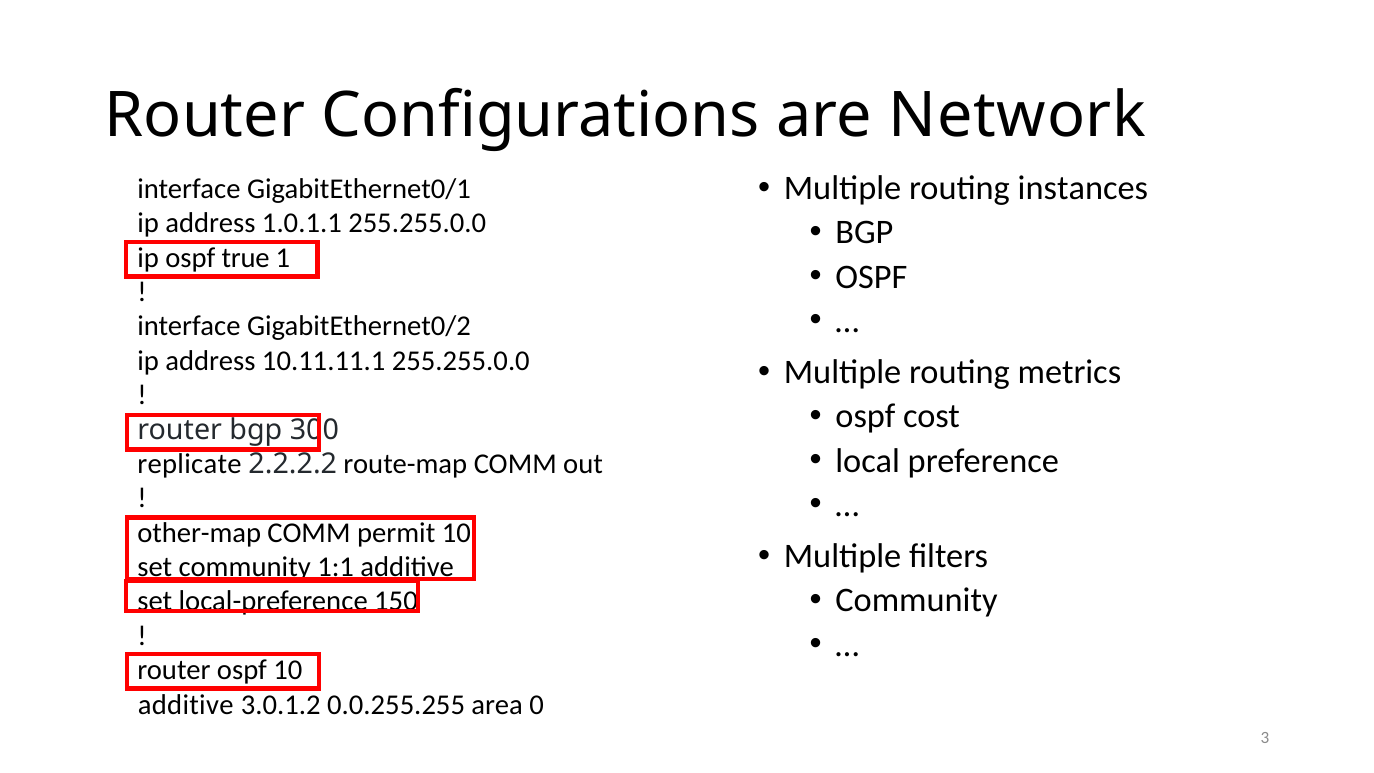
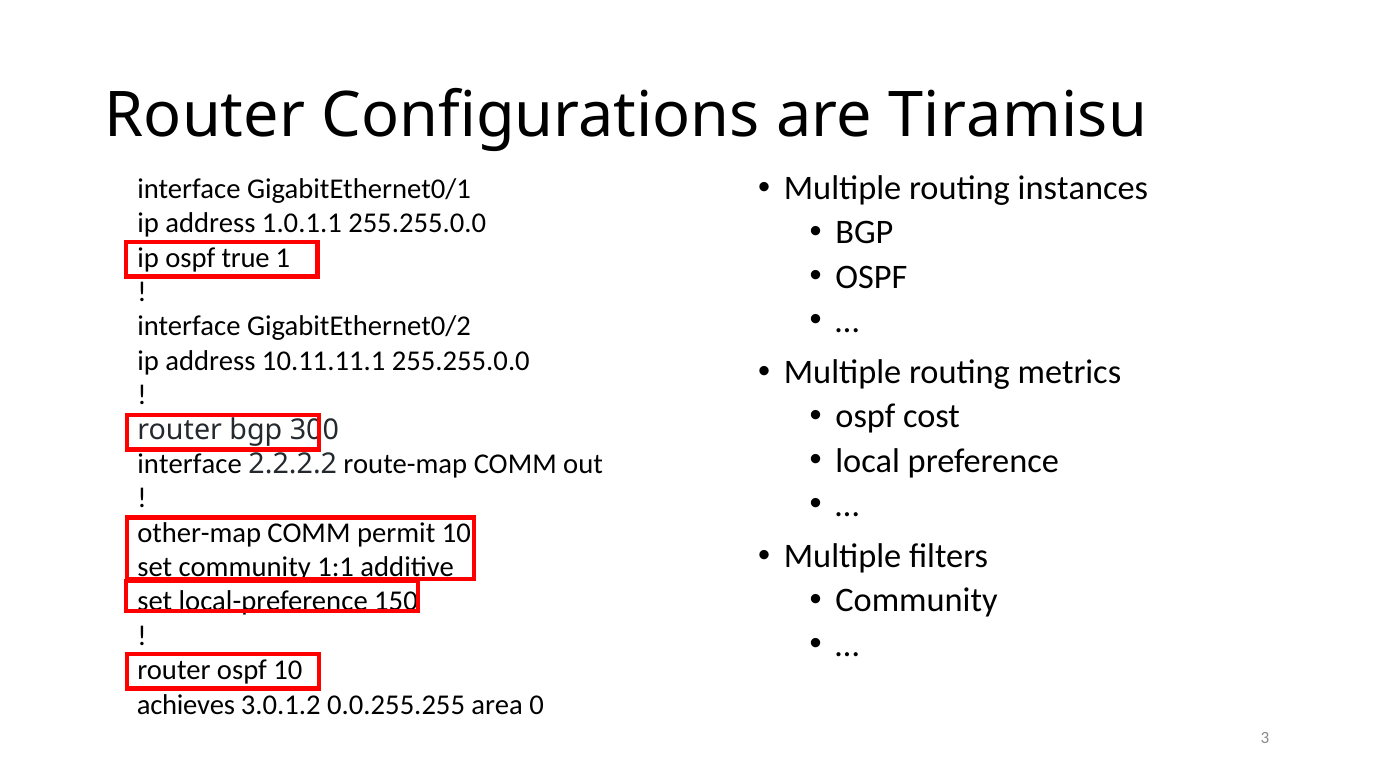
Network: Network -> Tiramisu
replicate at (189, 464): replicate -> interface
additive at (186, 704): additive -> achieves
